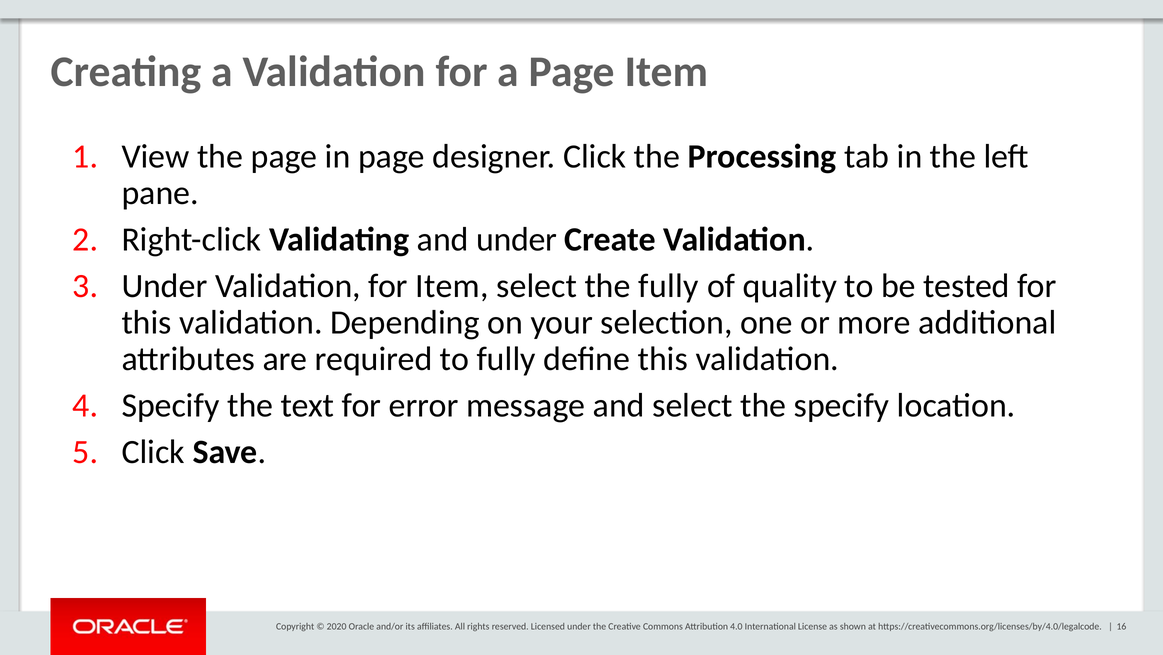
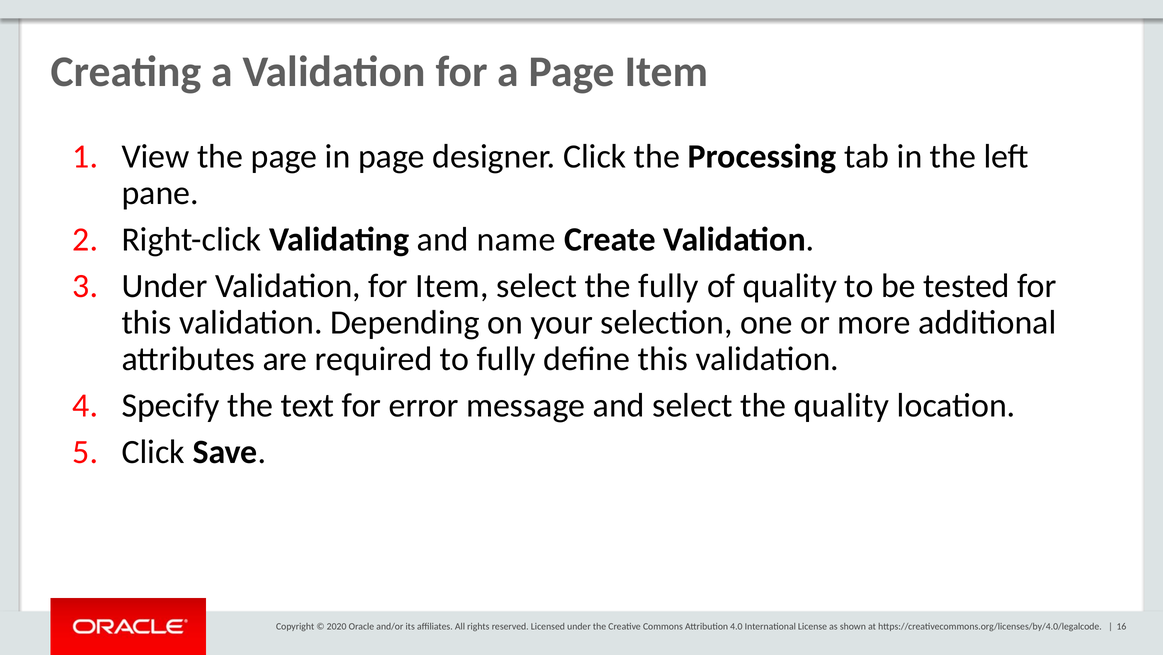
and under: under -> name
the specify: specify -> quality
